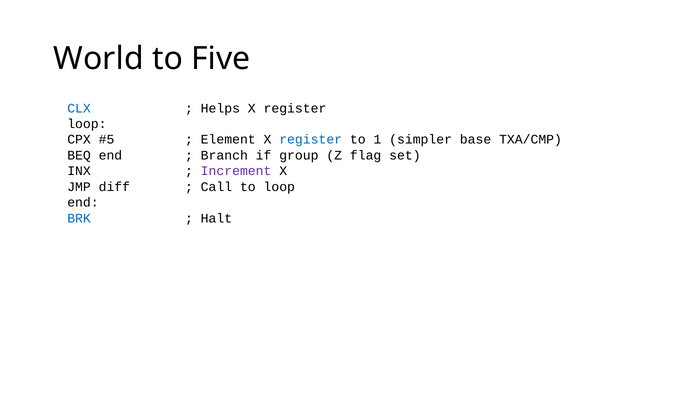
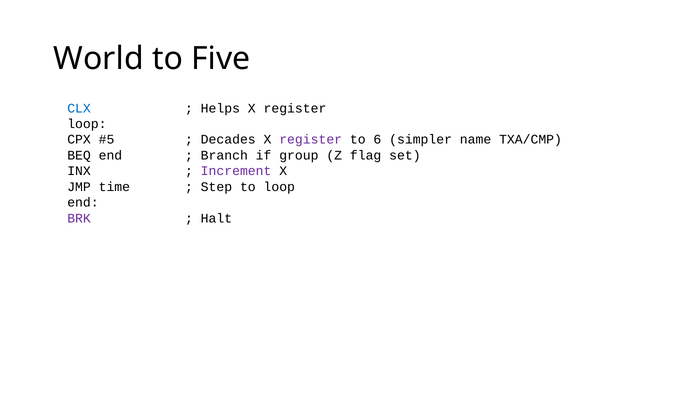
Element: Element -> Decades
register at (311, 140) colour: blue -> purple
1: 1 -> 6
base: base -> name
diff: diff -> time
Call: Call -> Step
BRK colour: blue -> purple
